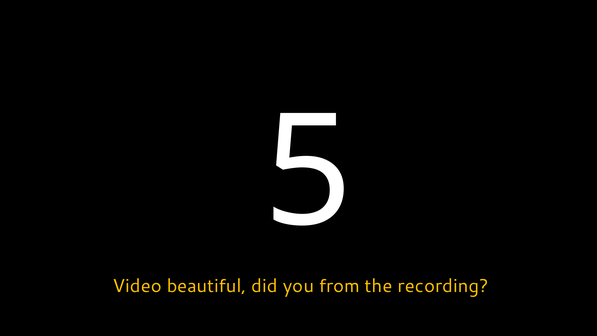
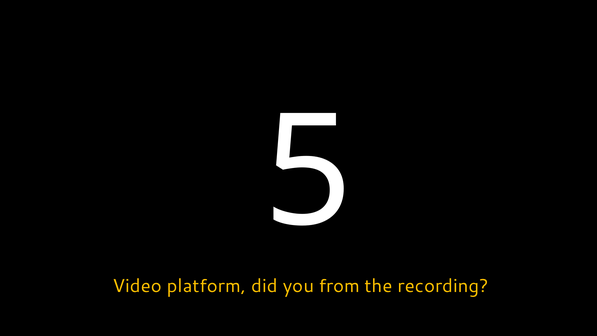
beautiful: beautiful -> platform
